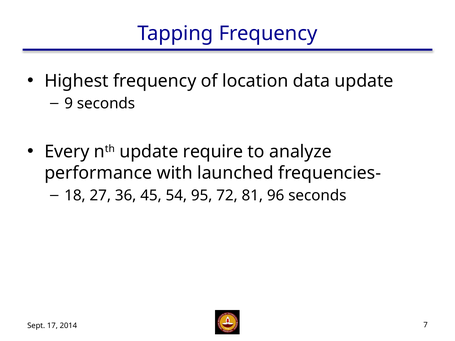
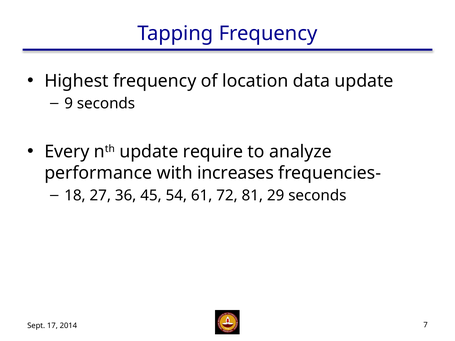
launched: launched -> increases
95: 95 -> 61
96: 96 -> 29
